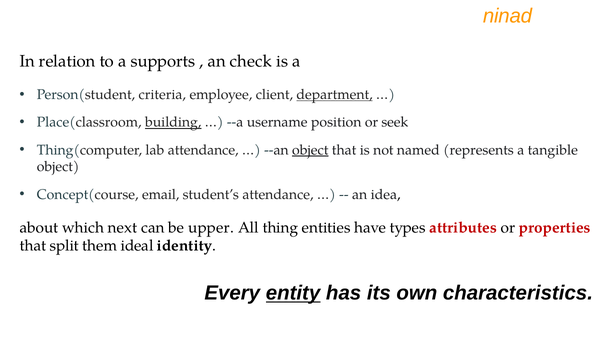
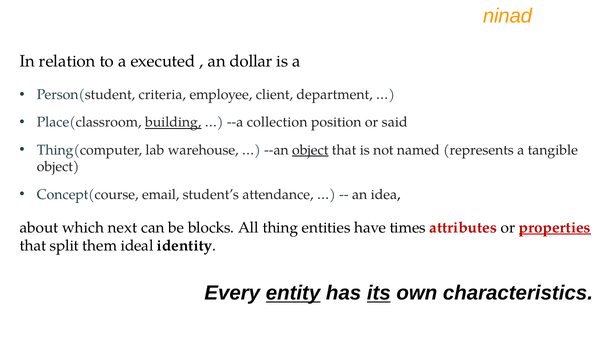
supports: supports -> executed
check: check -> dollar
department underline: present -> none
username: username -> collection
seek: seek -> said
lab attendance: attendance -> warehouse
upper: upper -> blocks
types: types -> times
properties underline: none -> present
its underline: none -> present
